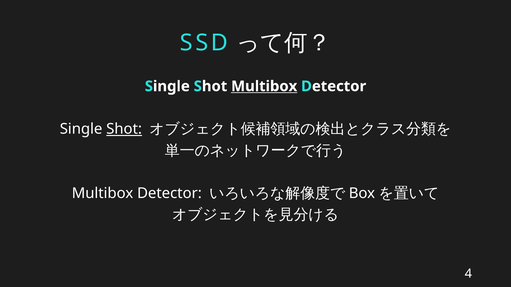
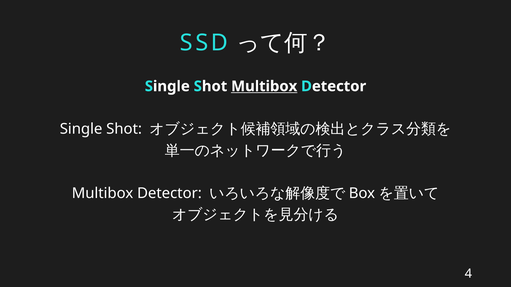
Shot at (124, 129) underline: present -> none
